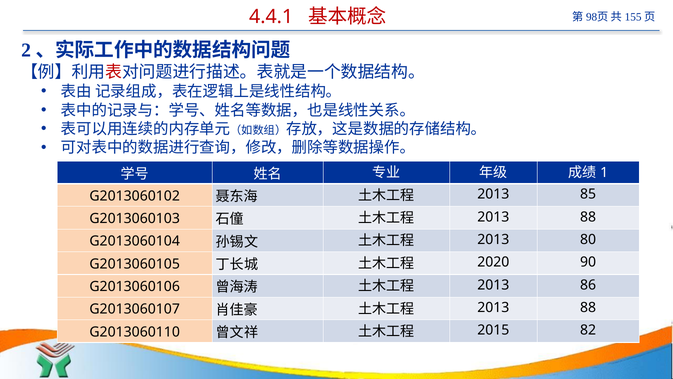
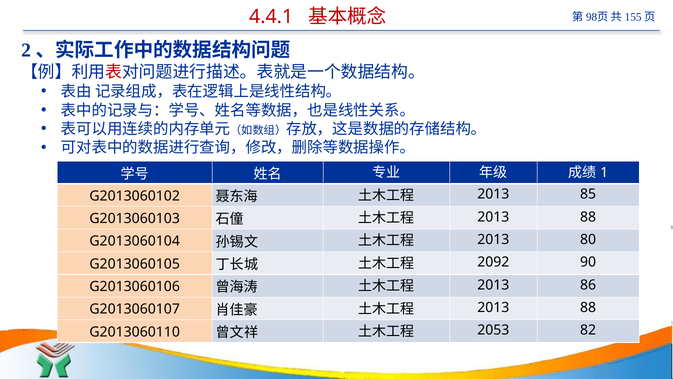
2020: 2020 -> 2092
2015: 2015 -> 2053
